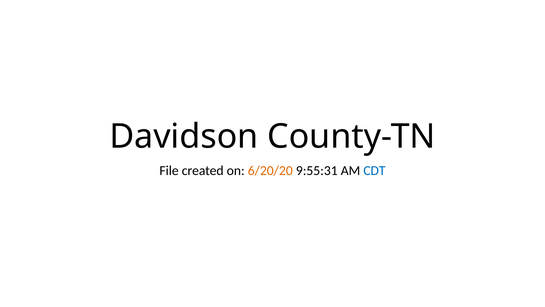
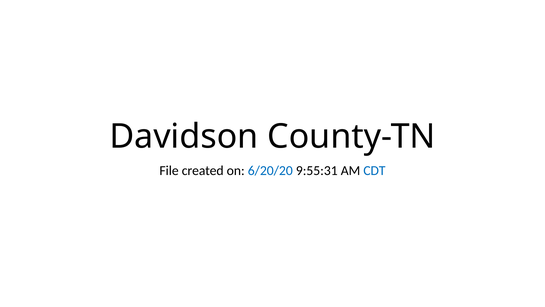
6/20/20 colour: orange -> blue
